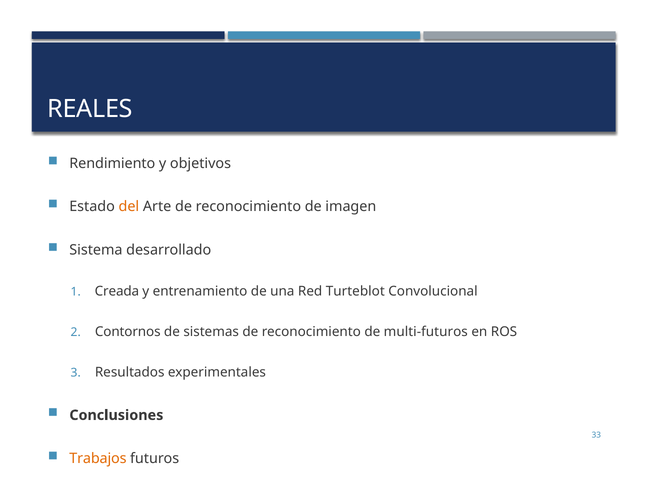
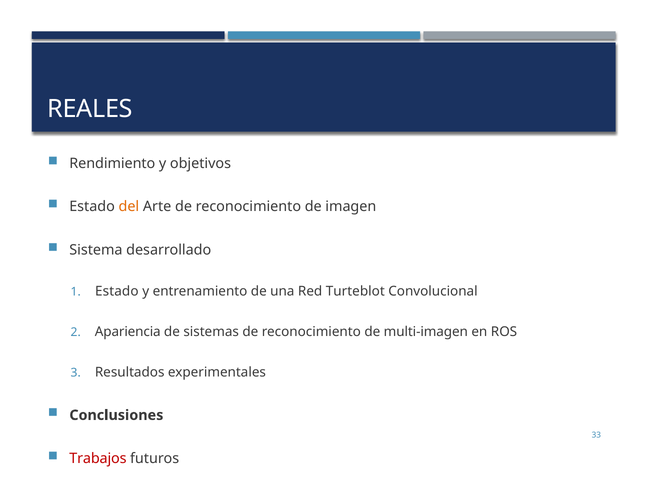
Creada at (117, 291): Creada -> Estado
Contornos: Contornos -> Apariencia
multi-futuros: multi-futuros -> multi-imagen
Trabajos colour: orange -> red
